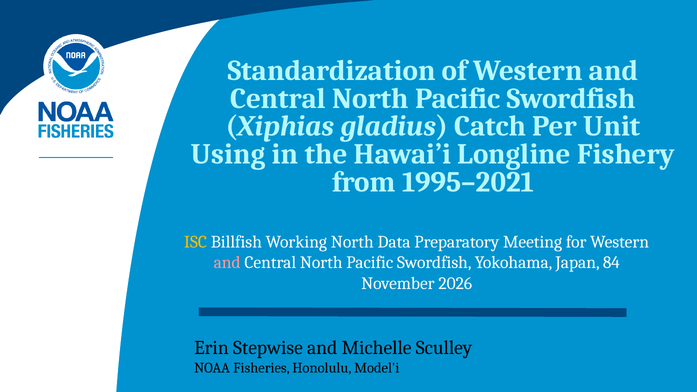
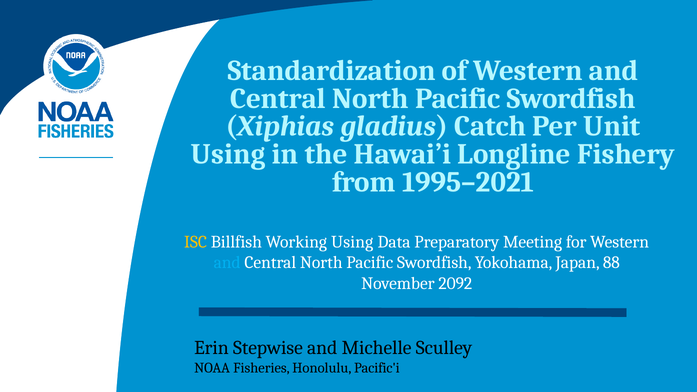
Working North: North -> Using
and at (227, 263) colour: pink -> light blue
84: 84 -> 88
2026: 2026 -> 2092
Model'i: Model'i -> Pacific'i
